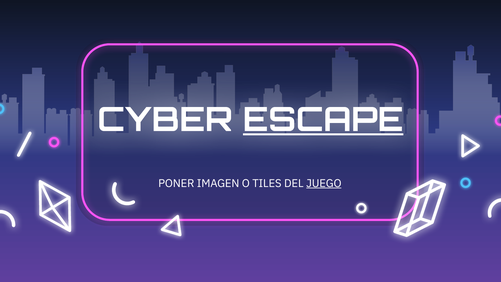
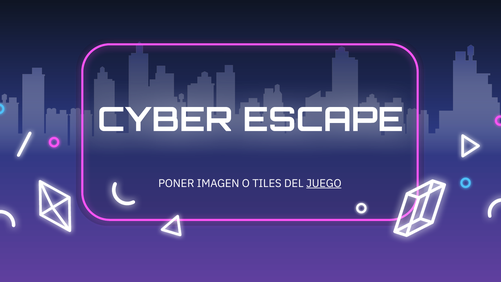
ESCAPE underline: present -> none
